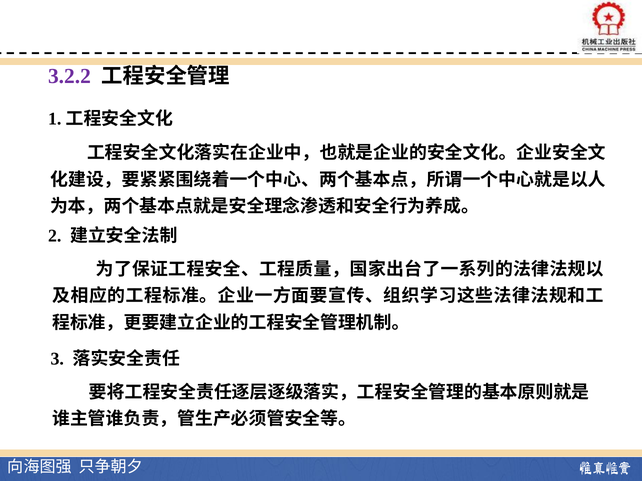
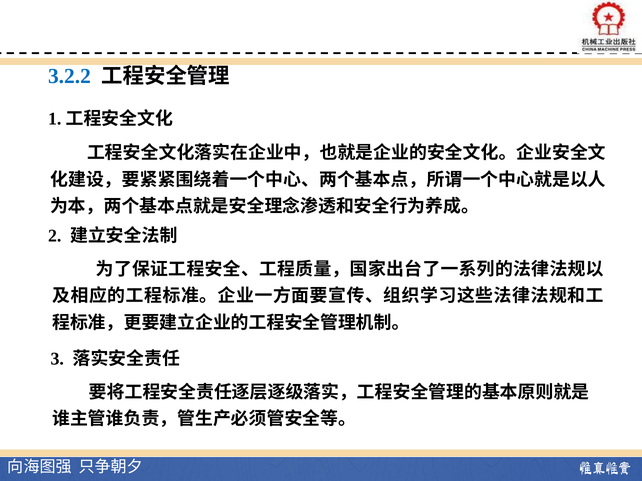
3.2.2 colour: purple -> blue
